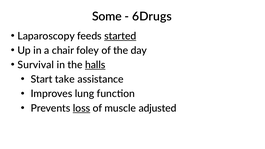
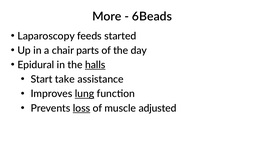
Some: Some -> More
6Drugs: 6Drugs -> 6Beads
started underline: present -> none
foley: foley -> parts
Survival: Survival -> Epidural
lung underline: none -> present
